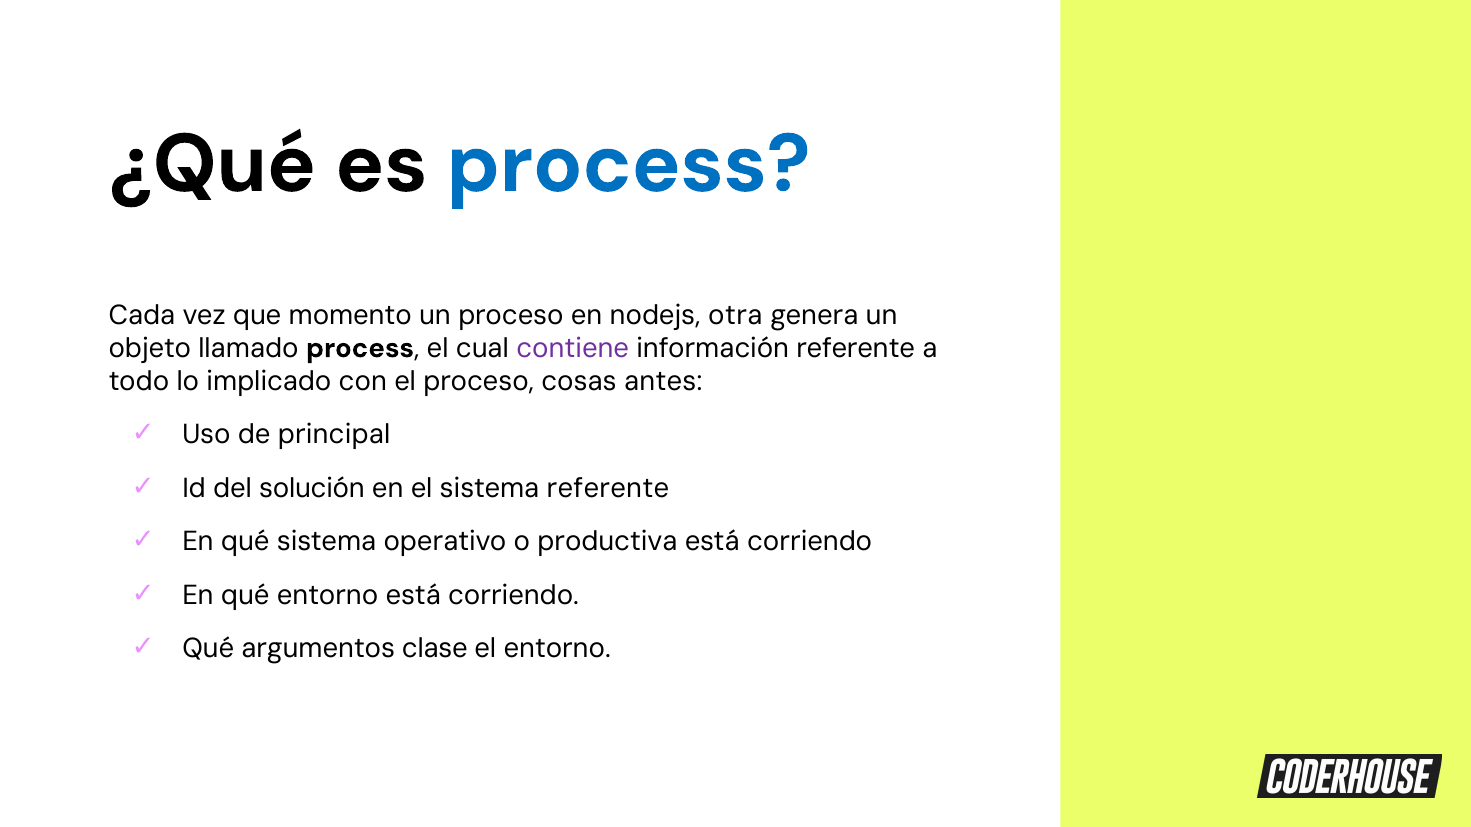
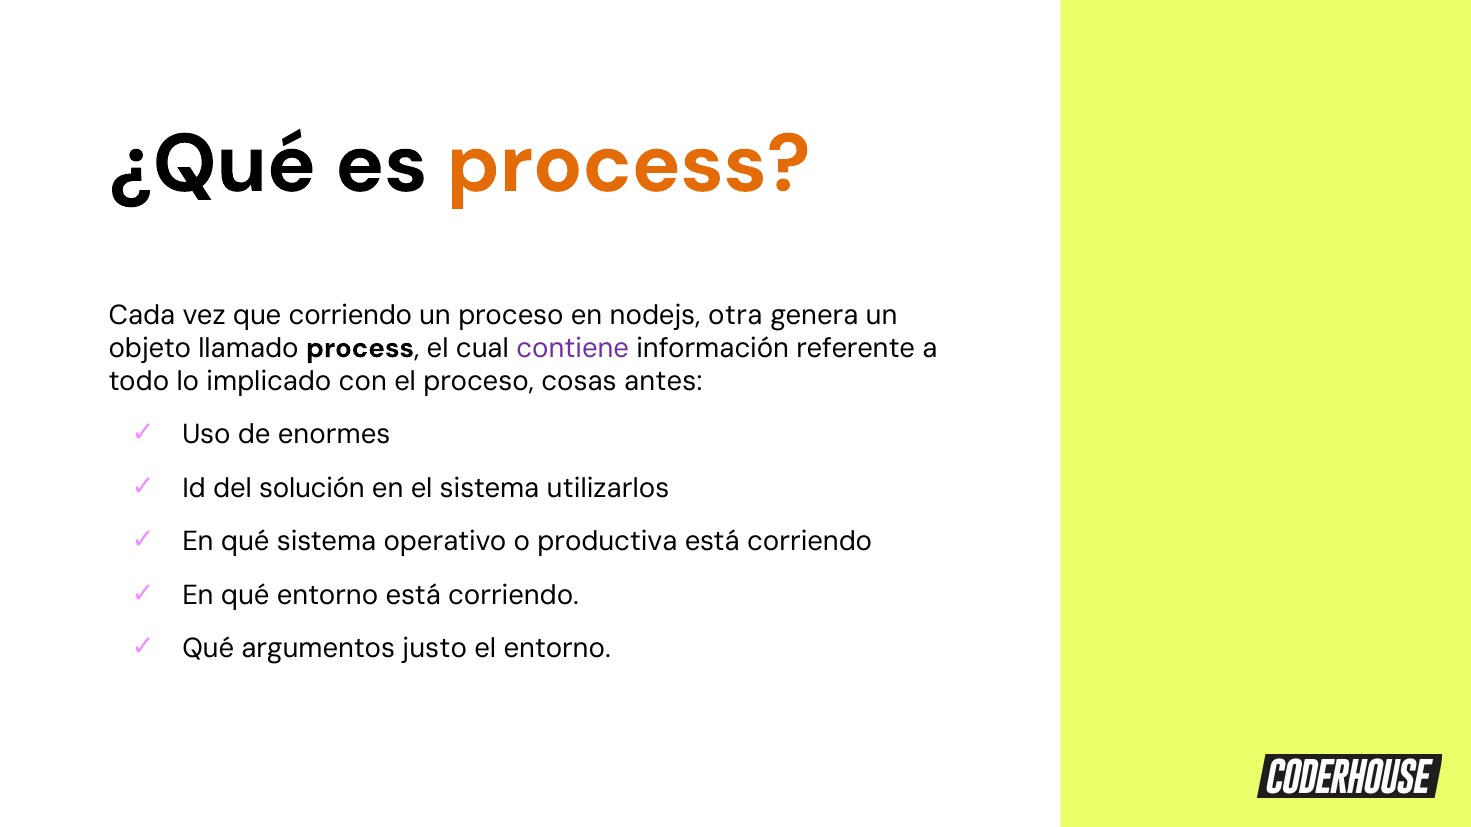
process at (629, 164) colour: blue -> orange
que momento: momento -> corriendo
principal: principal -> enormes
sistema referente: referente -> utilizarlos
clase: clase -> justo
